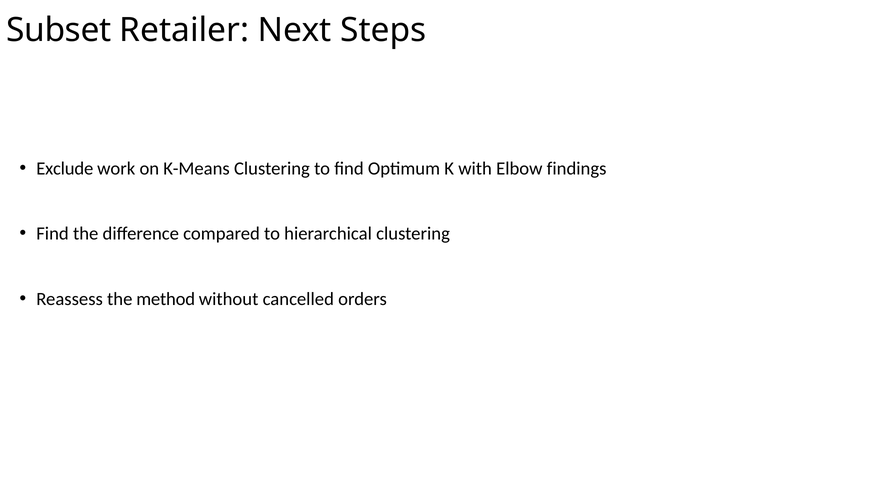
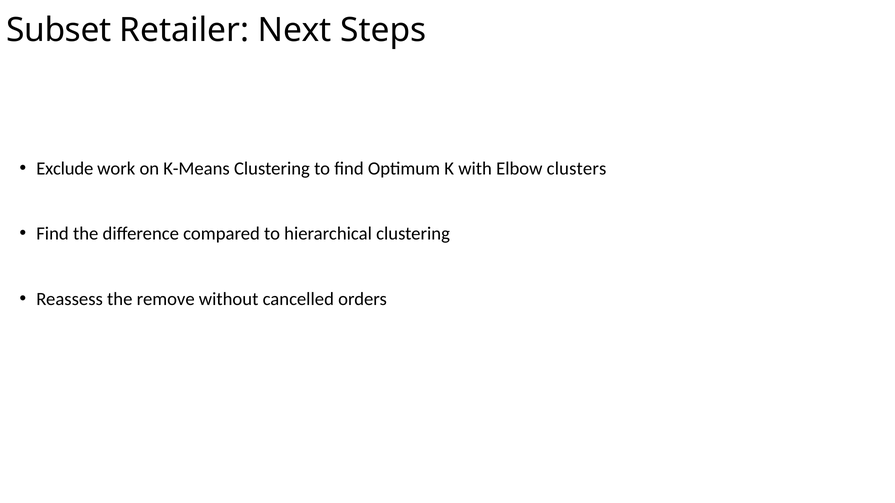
findings: findings -> clusters
method: method -> remove
